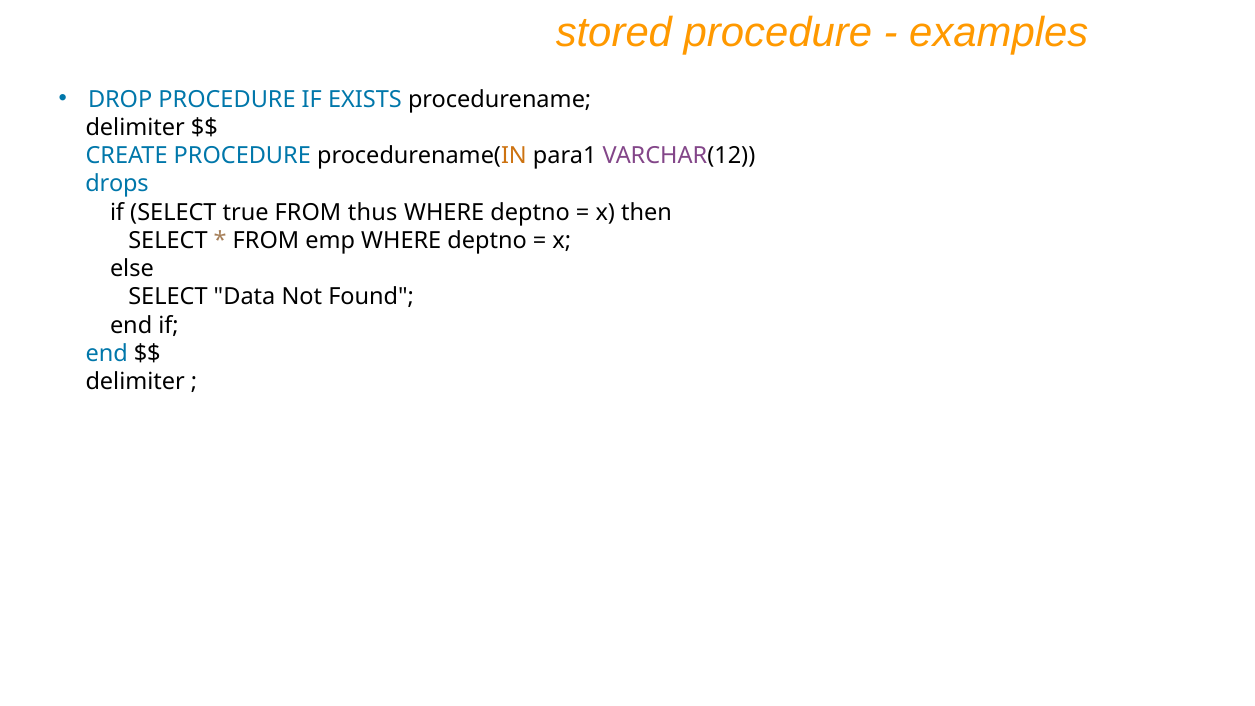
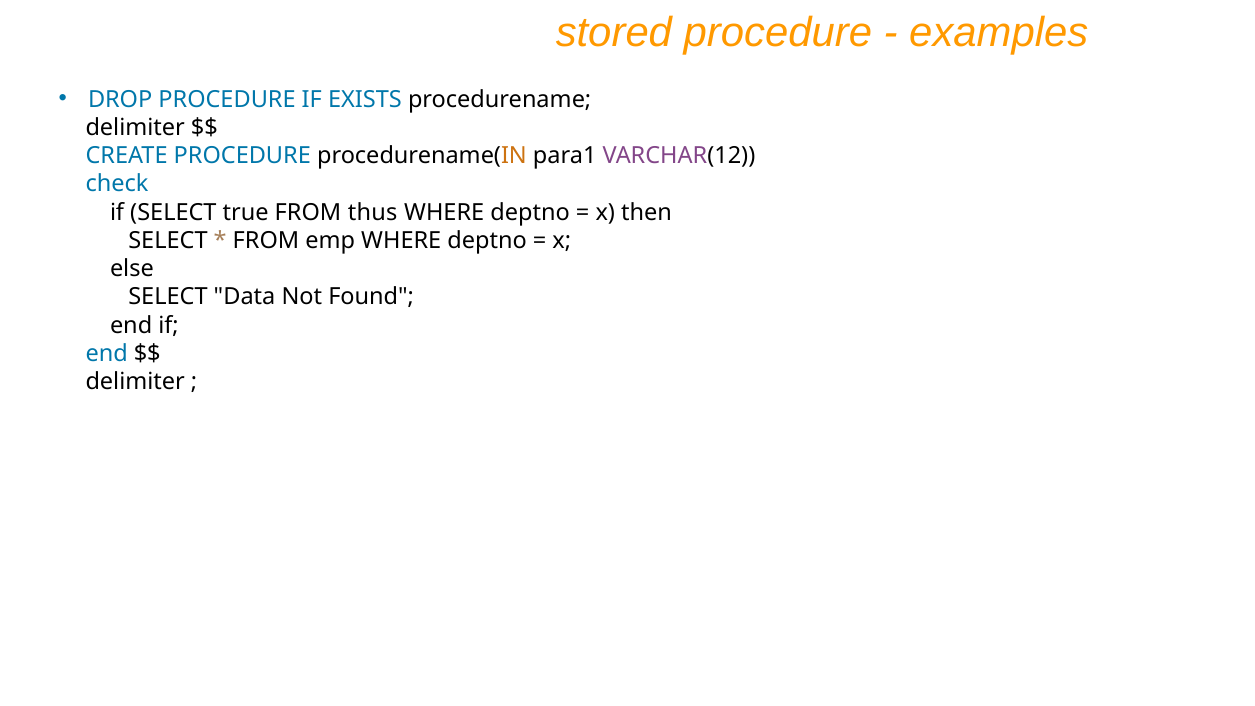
drops: drops -> check
